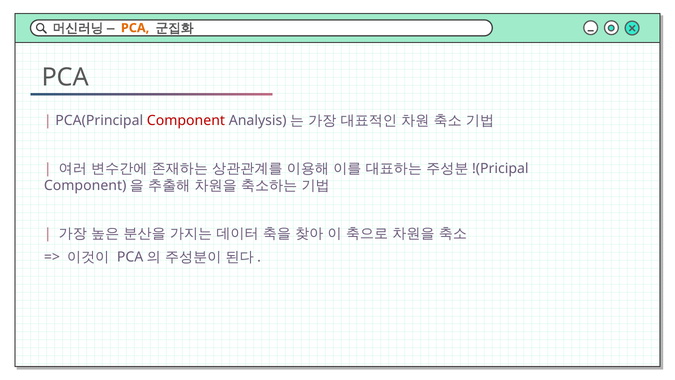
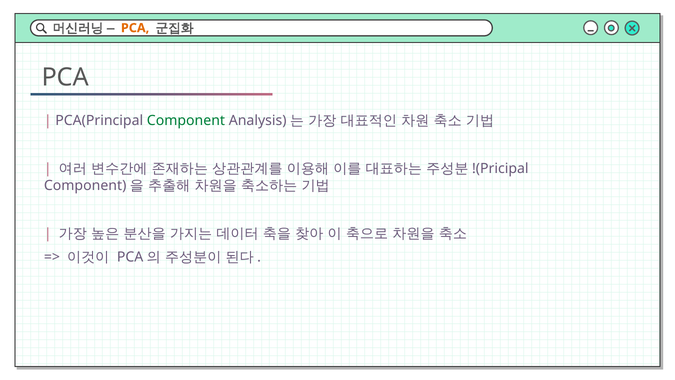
Component colour: red -> green
